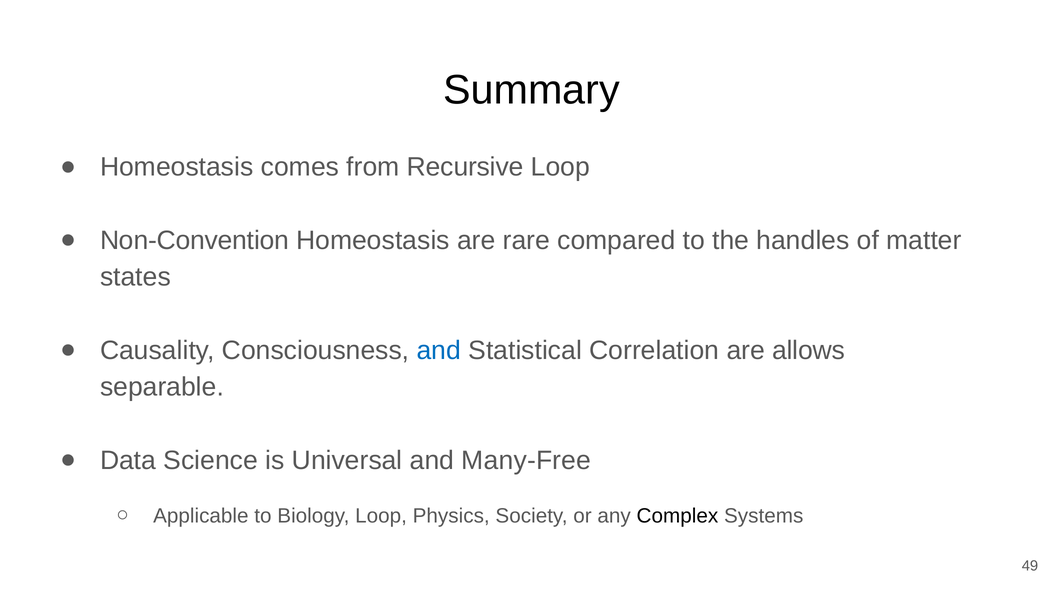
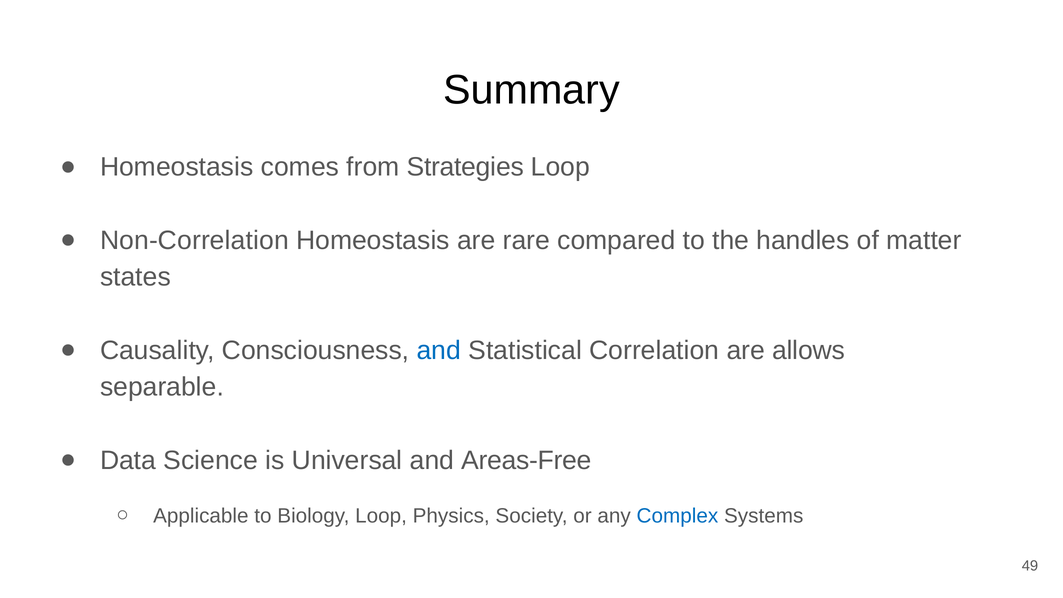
Recursive: Recursive -> Strategies
Non-Convention: Non-Convention -> Non-Correlation
Many-Free: Many-Free -> Areas-Free
Complex colour: black -> blue
